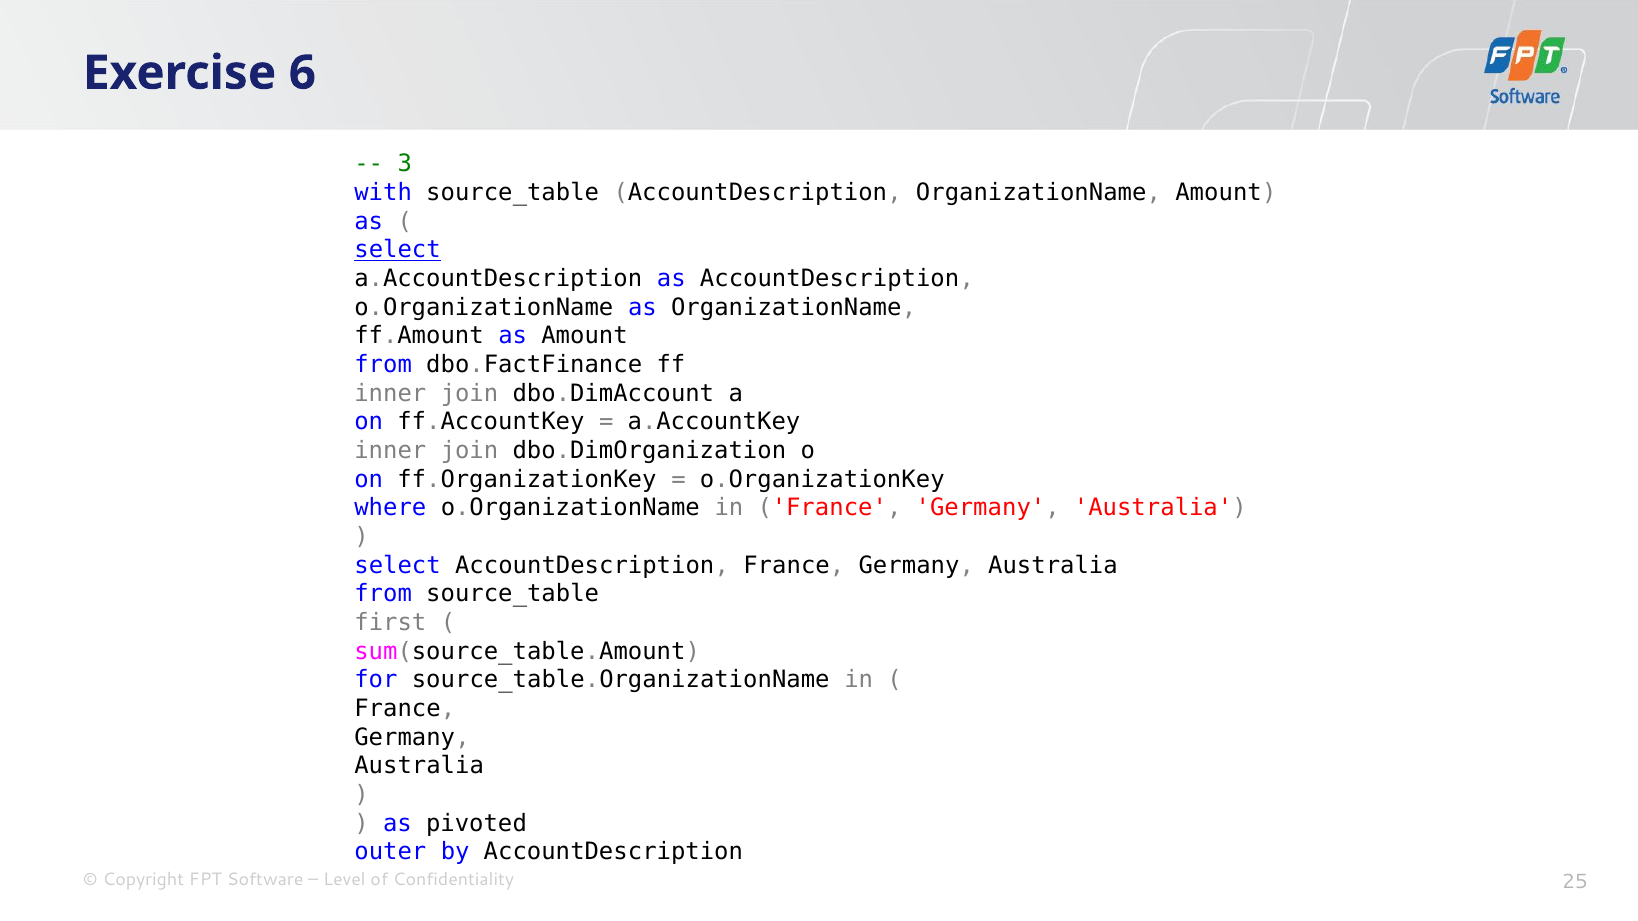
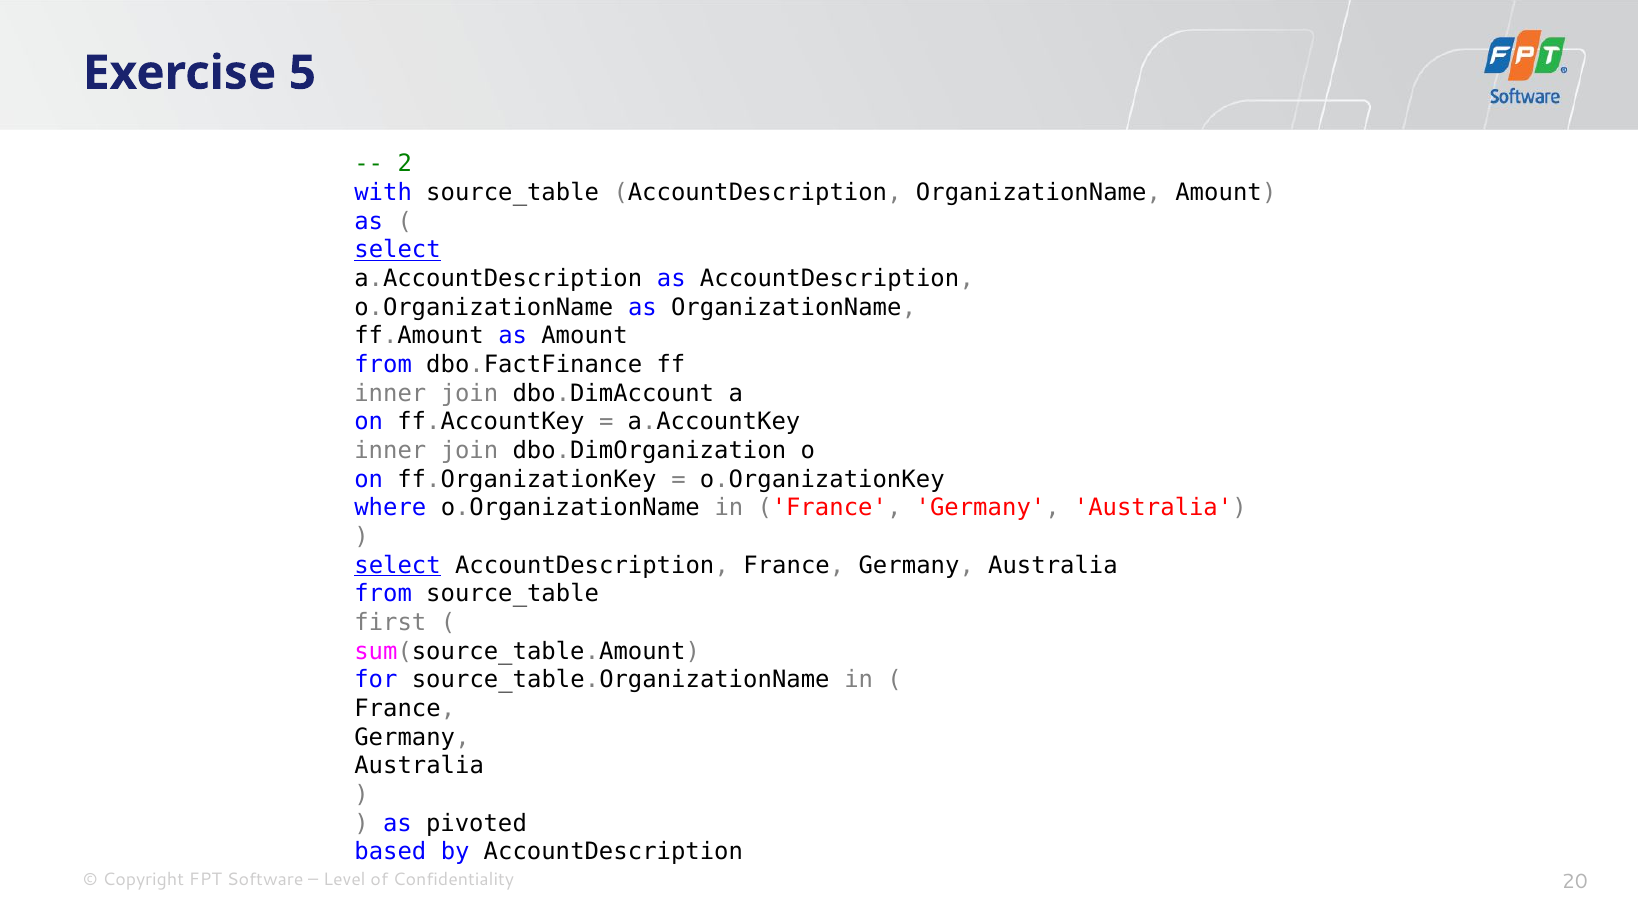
6: 6 -> 5
3: 3 -> 2
select at (398, 566) underline: none -> present
outer: outer -> based
25: 25 -> 20
